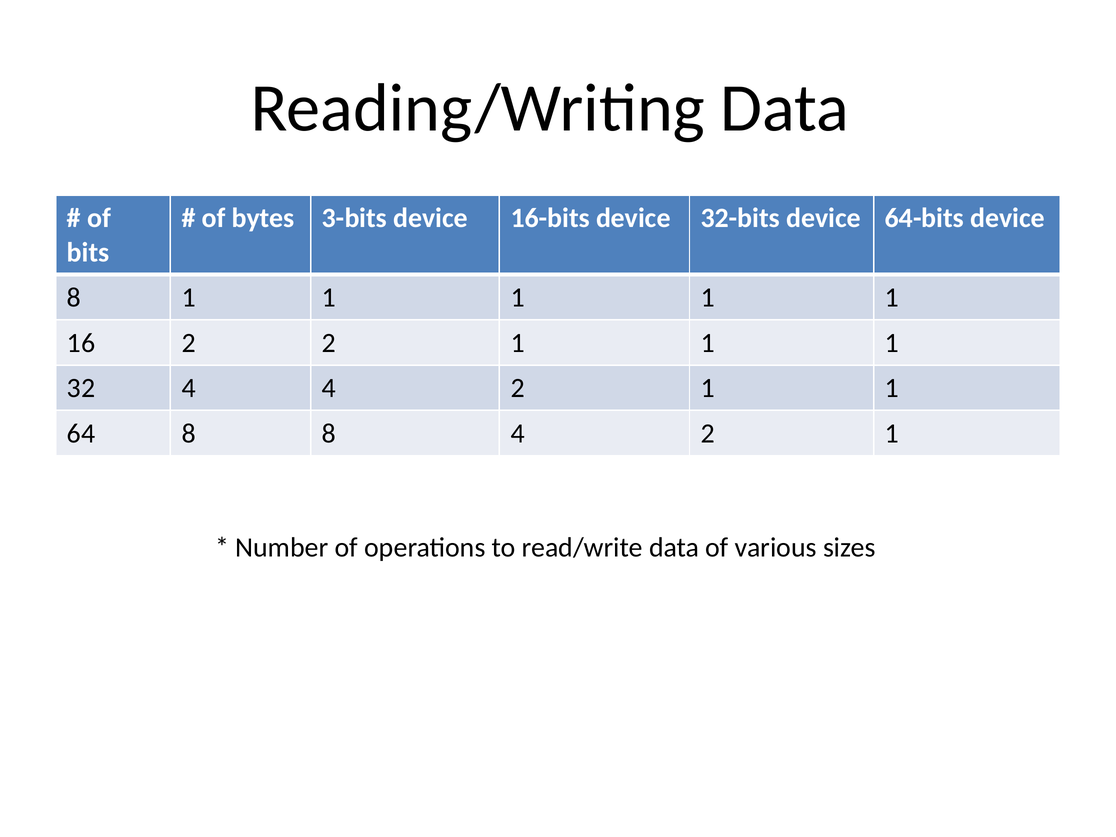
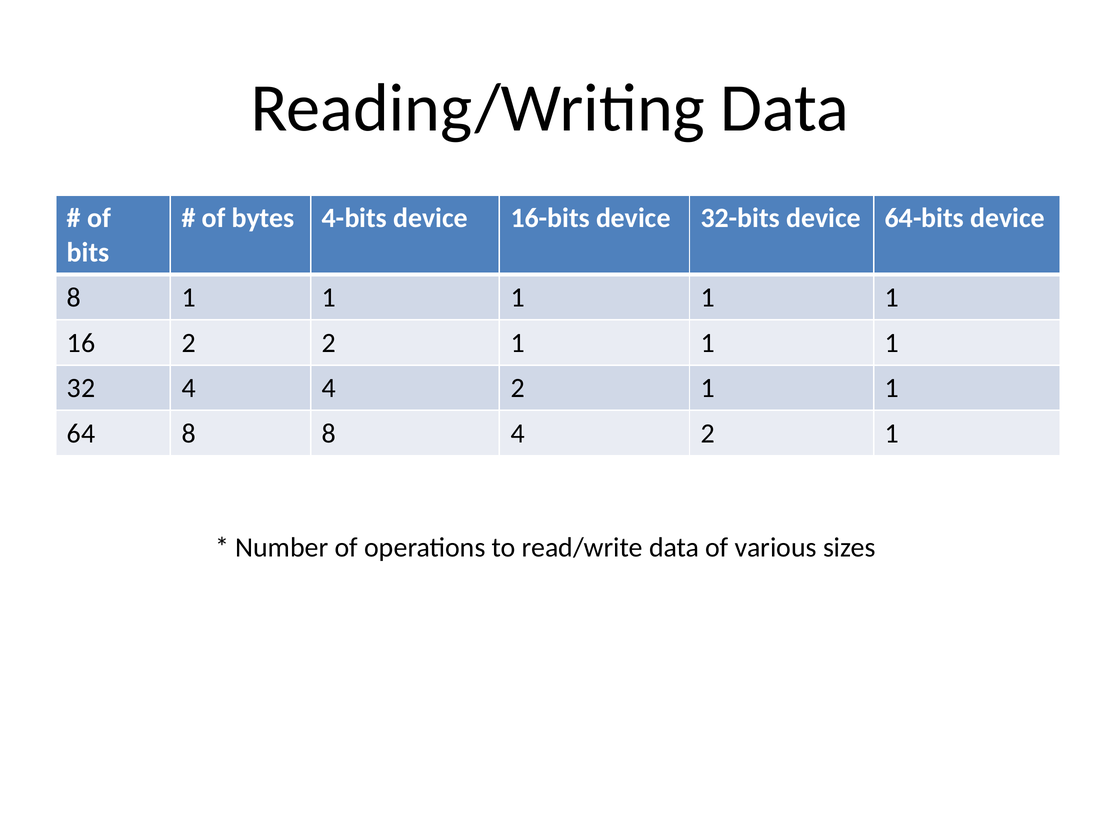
3-bits: 3-bits -> 4-bits
